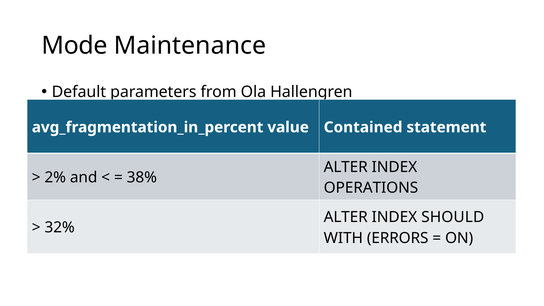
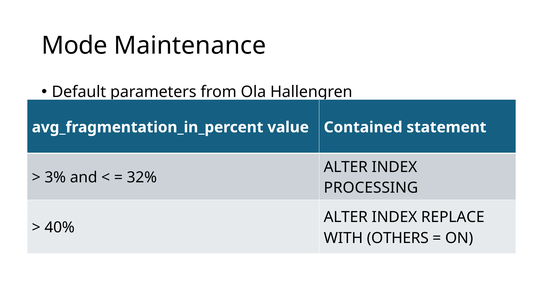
2%: 2% -> 3%
38%: 38% -> 32%
OPERATIONS: OPERATIONS -> PROCESSING
SHOULD: SHOULD -> REPLACE
32%: 32% -> 40%
ERRORS: ERRORS -> OTHERS
